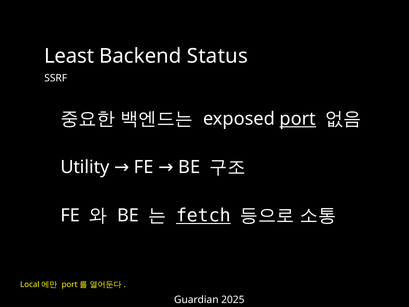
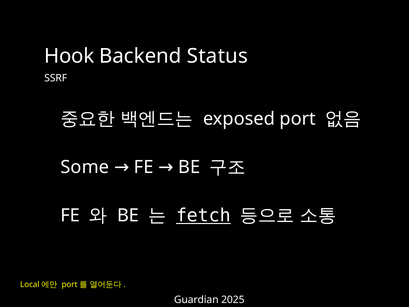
Least: Least -> Hook
port underline: present -> none
Utility: Utility -> Some
